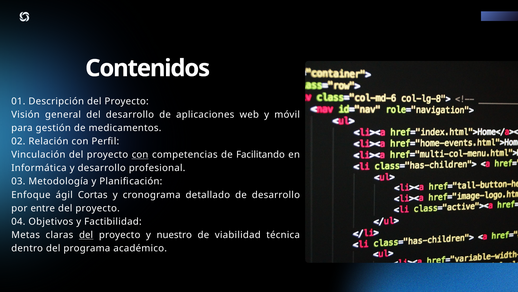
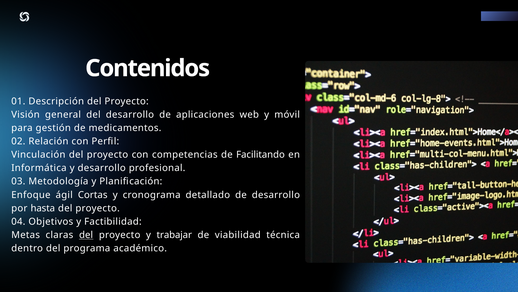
con at (140, 154) underline: present -> none
entre: entre -> hasta
nuestro: nuestro -> trabajar
